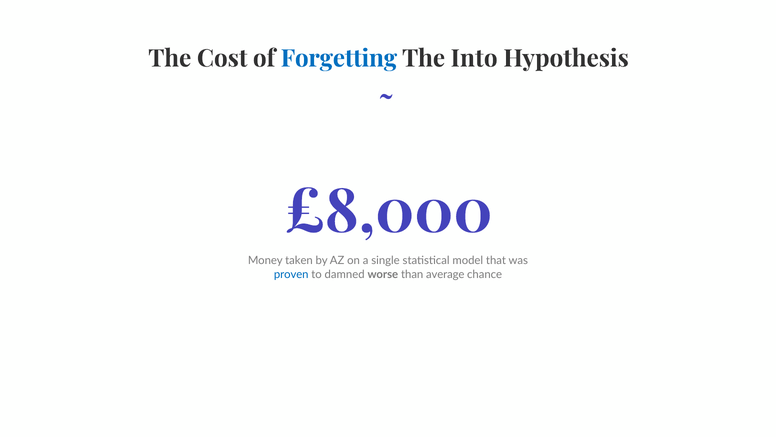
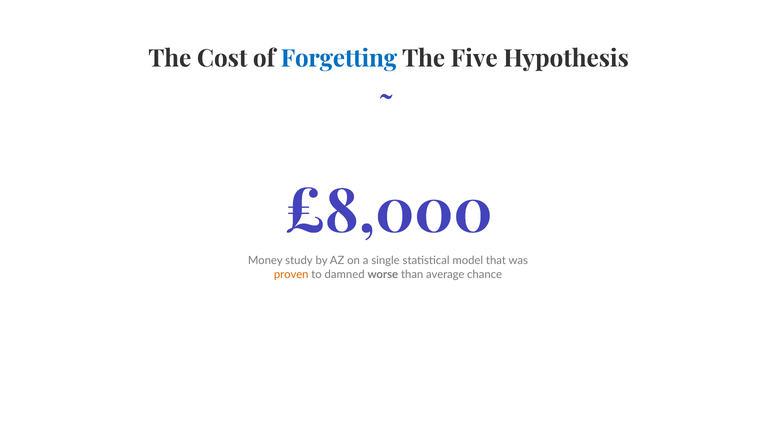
Into: Into -> Five
taken: taken -> study
proven colour: blue -> orange
